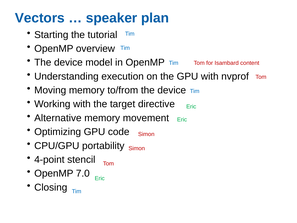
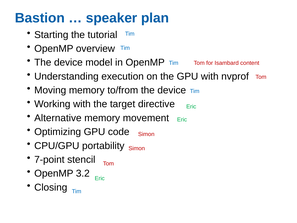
Vectors: Vectors -> Bastion
4-point: 4-point -> 7-point
7.0: 7.0 -> 3.2
